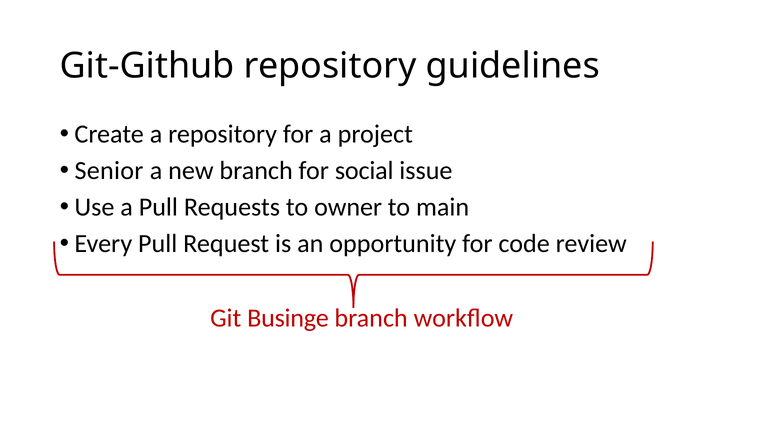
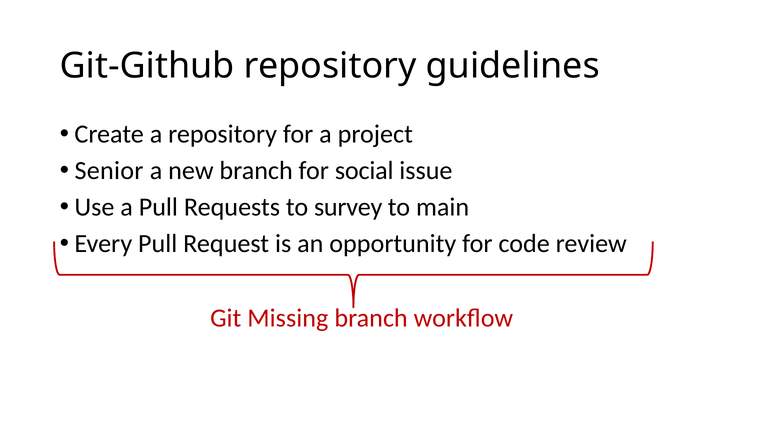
owner: owner -> survey
Businge: Businge -> Missing
